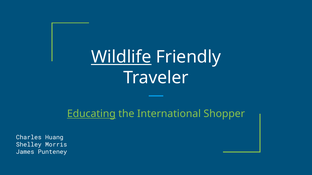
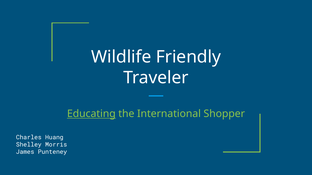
Wildlife underline: present -> none
